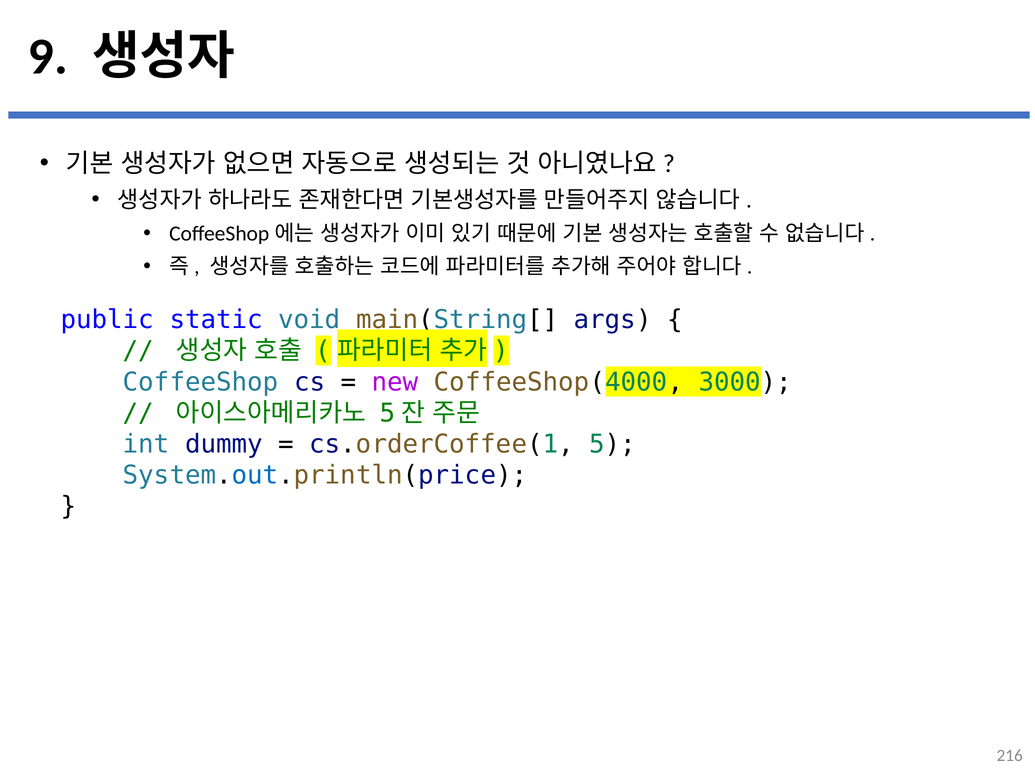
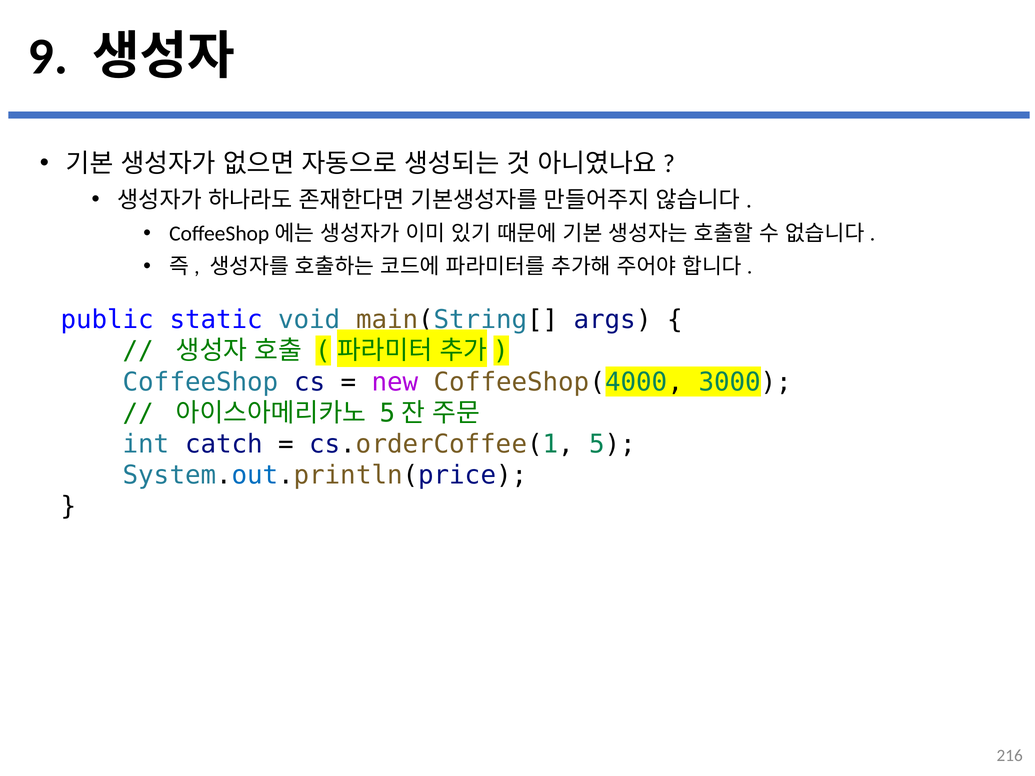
dummy: dummy -> catch
